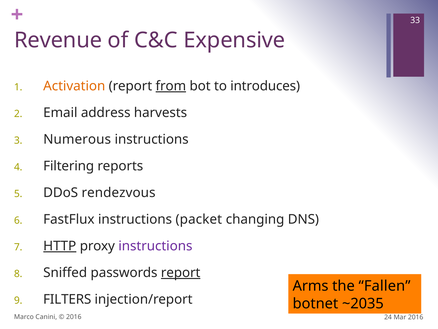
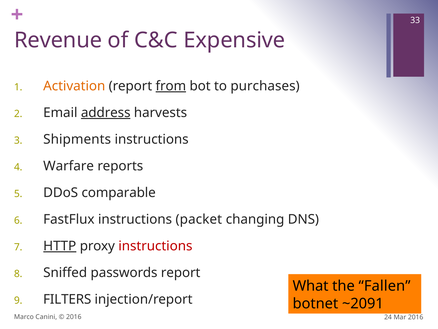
introduces: introduces -> purchases
address underline: none -> present
Numerous: Numerous -> Shipments
Filtering: Filtering -> Warfare
rendezvous: rendezvous -> comparable
instructions at (155, 246) colour: purple -> red
report at (181, 272) underline: present -> none
Arms: Arms -> What
~2035: ~2035 -> ~2091
